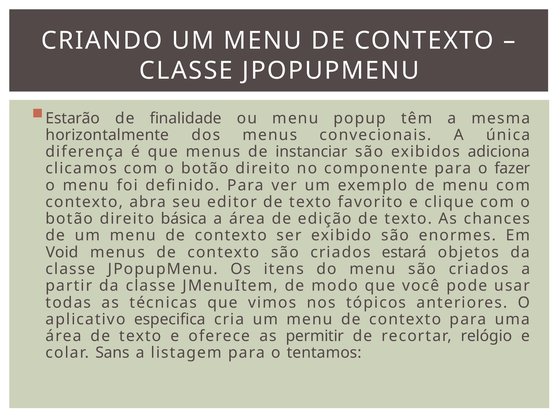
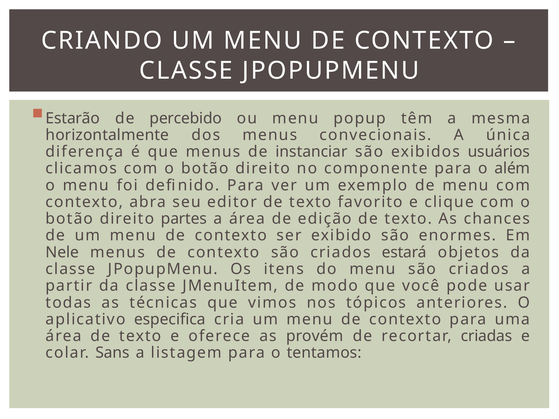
finalidade: finalidade -> percebido
adiciona: adiciona -> usuários
fazer: fazer -> além
básica: básica -> partes
Void: Void -> Nele
permitir: permitir -> provém
relógio: relógio -> criadas
